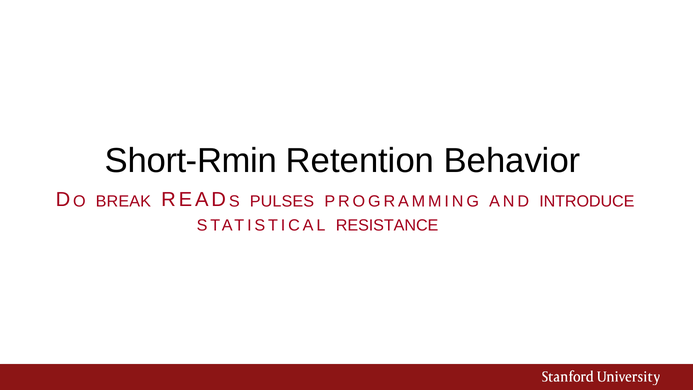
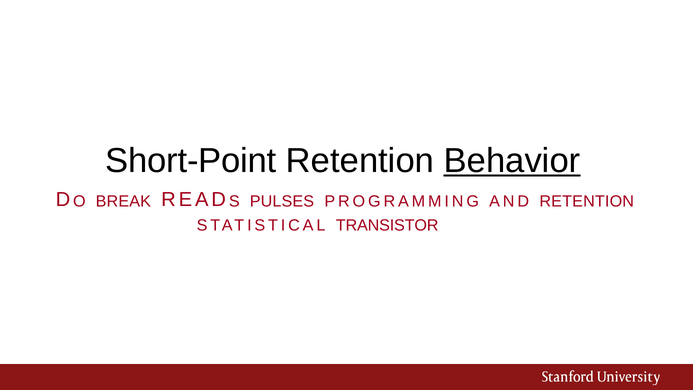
Short-Rmin: Short-Rmin -> Short-Point
Behavior underline: none -> present
AND INTRODUCE: INTRODUCE -> RETENTION
RESISTANCE: RESISTANCE -> TRANSISTOR
